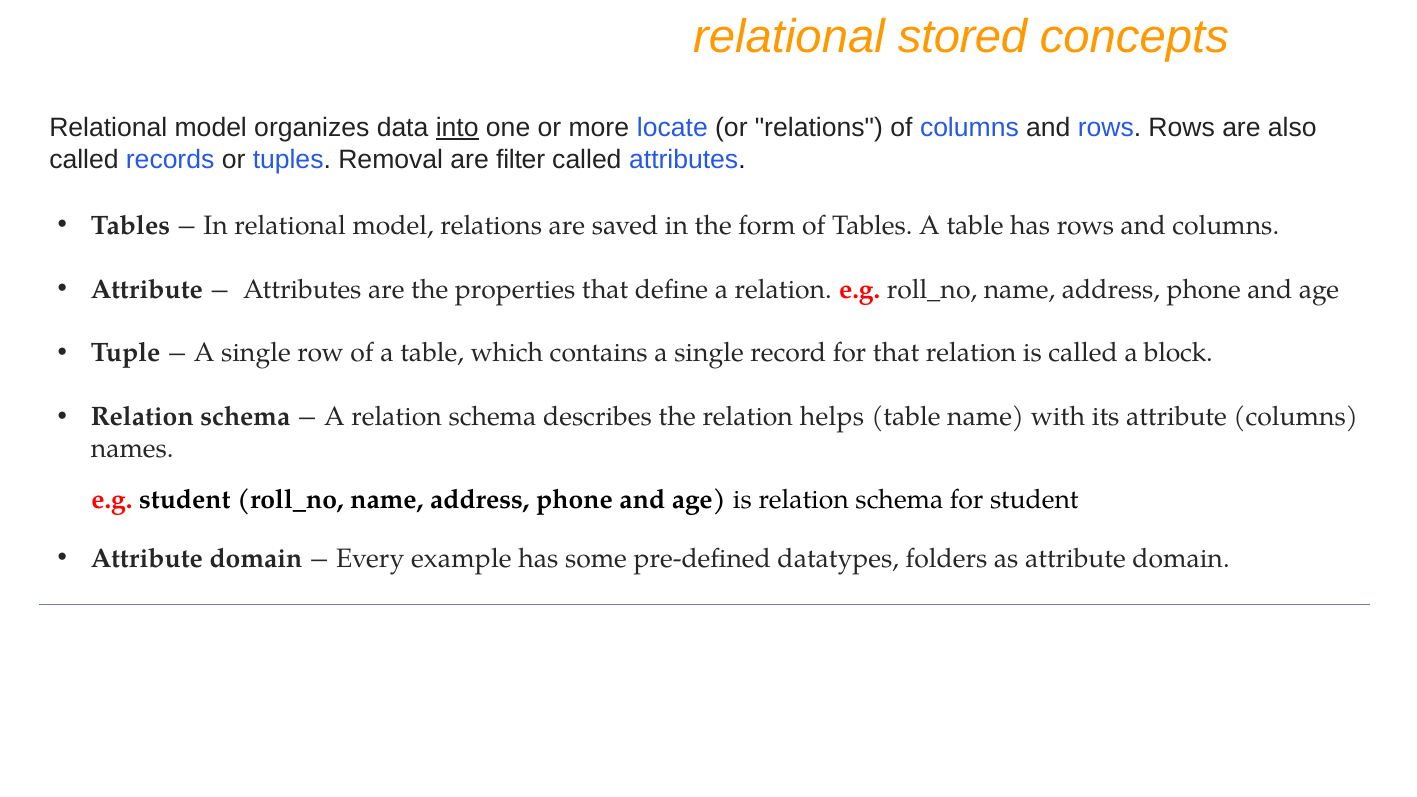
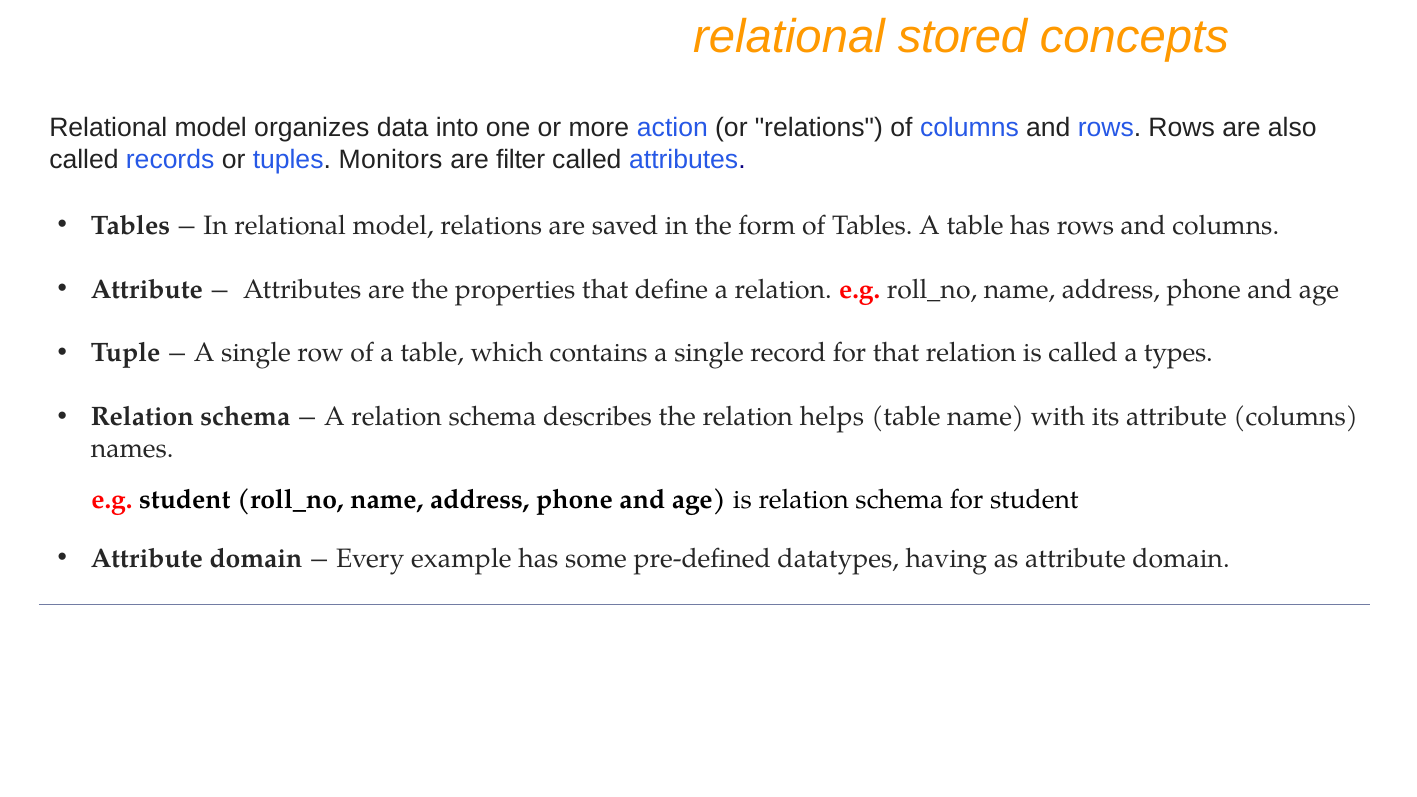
into underline: present -> none
locate: locate -> action
Removal: Removal -> Monitors
block: block -> types
folders: folders -> having
